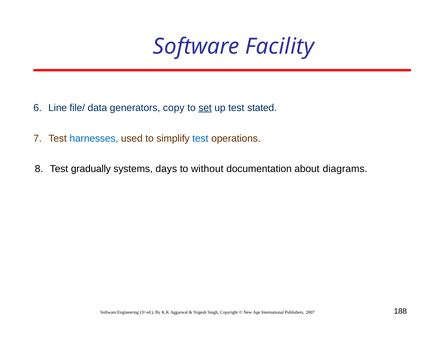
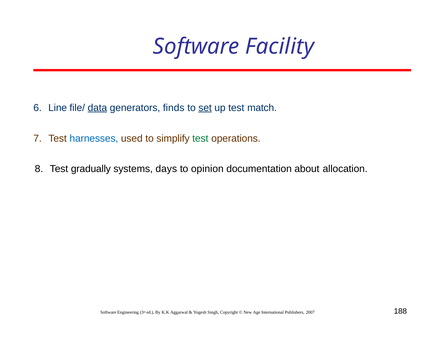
data underline: none -> present
copy: copy -> finds
stated: stated -> match
test at (200, 138) colour: blue -> green
without: without -> opinion
diagrams: diagrams -> allocation
